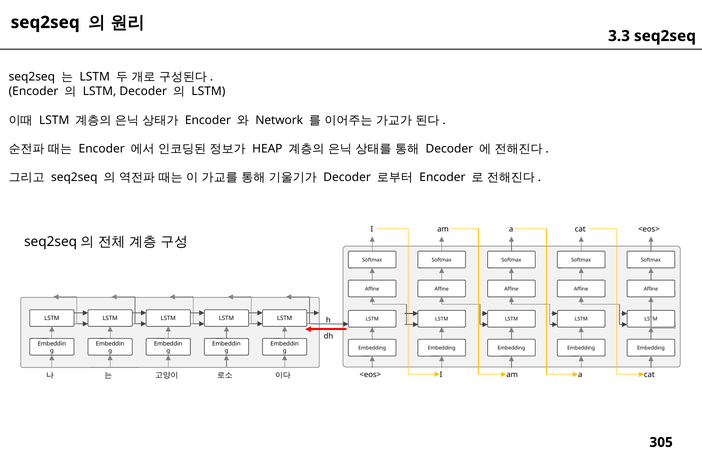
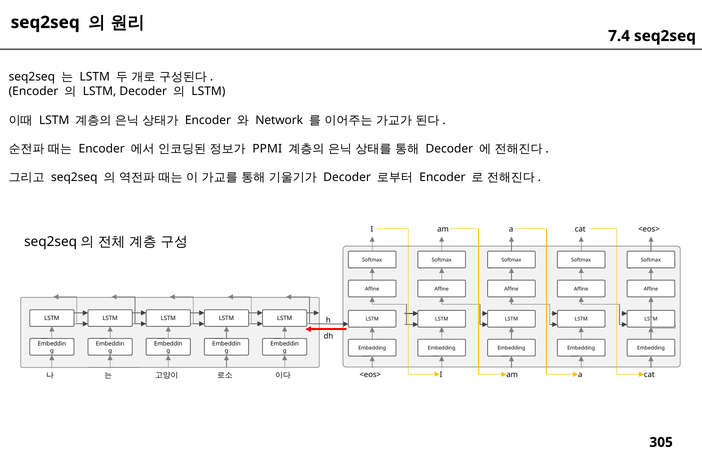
3.3: 3.3 -> 7.4
HEAP: HEAP -> PPMI
